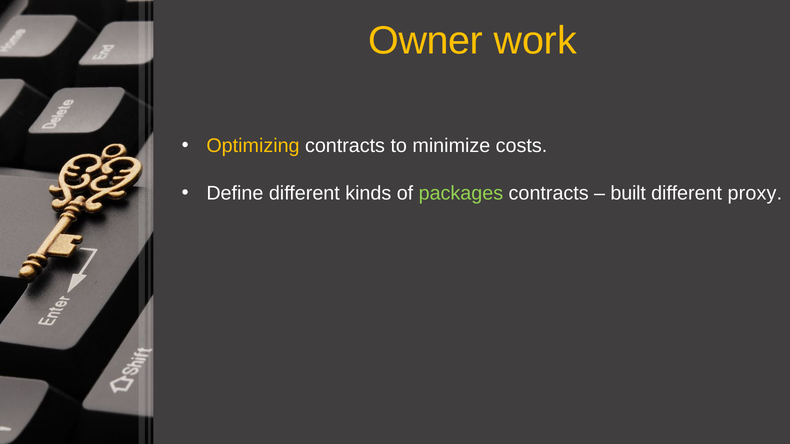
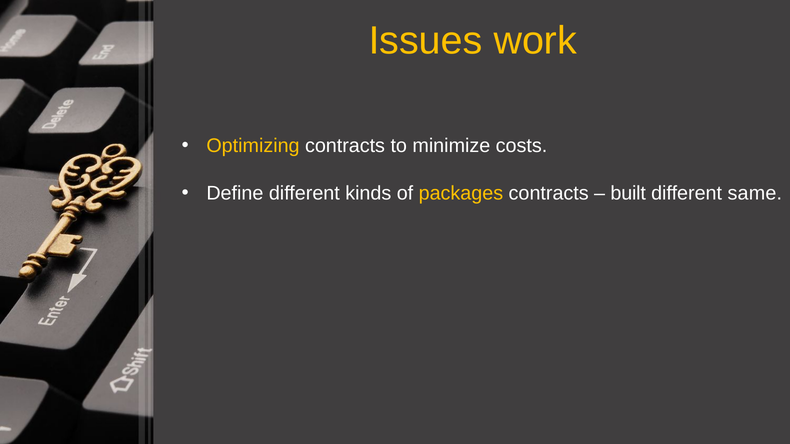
Owner: Owner -> Issues
packages colour: light green -> yellow
proxy: proxy -> same
